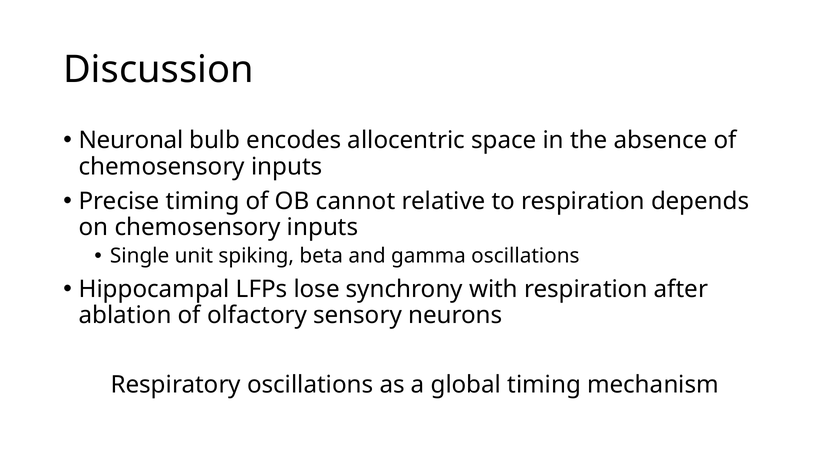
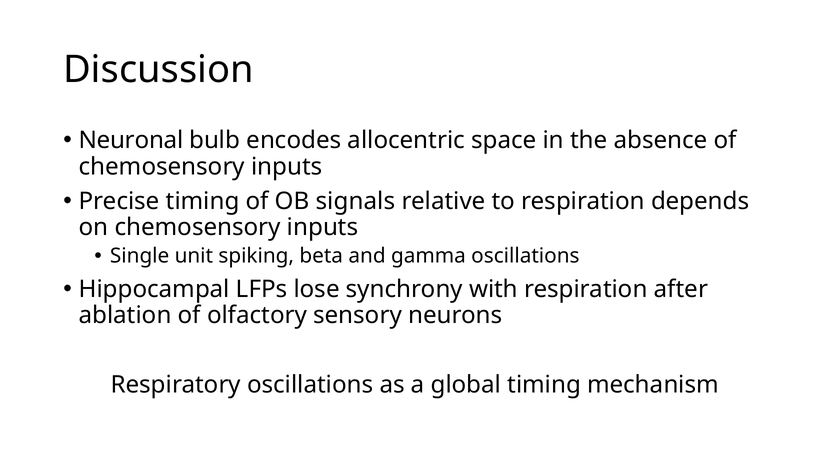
cannot: cannot -> signals
